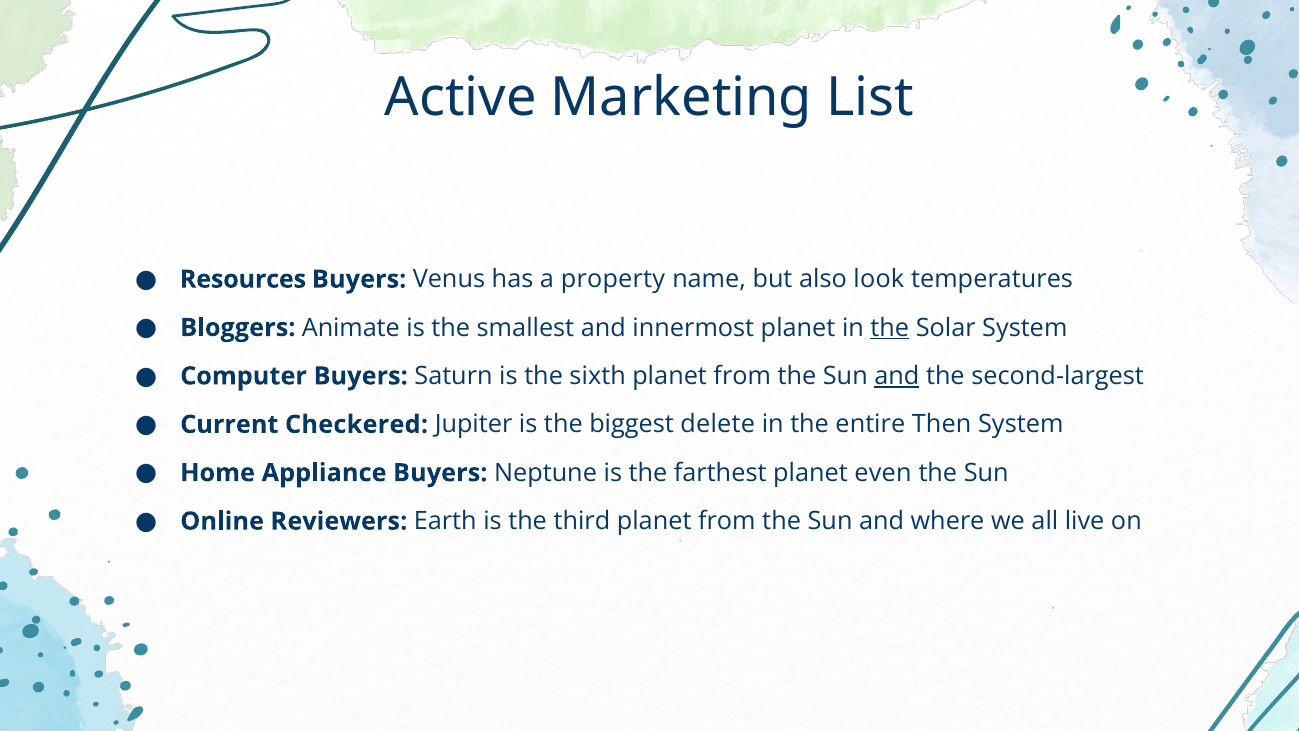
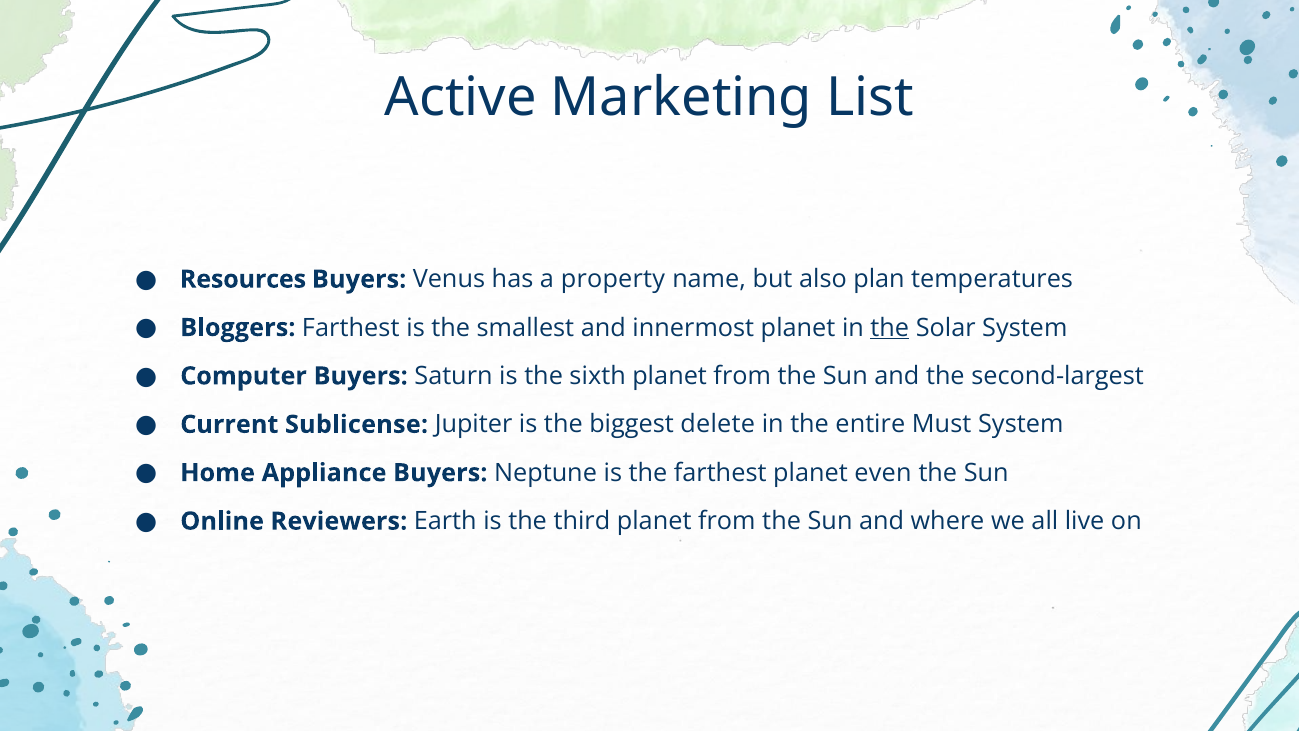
look: look -> plan
Bloggers Animate: Animate -> Farthest
and at (897, 376) underline: present -> none
Checkered: Checkered -> Sublicense
Then: Then -> Must
